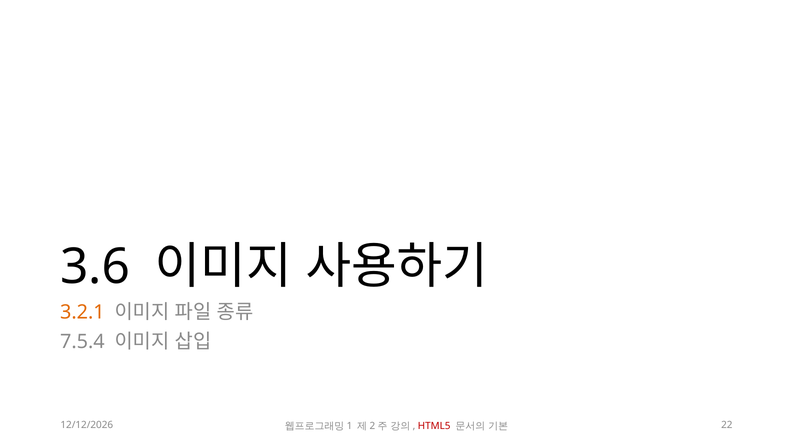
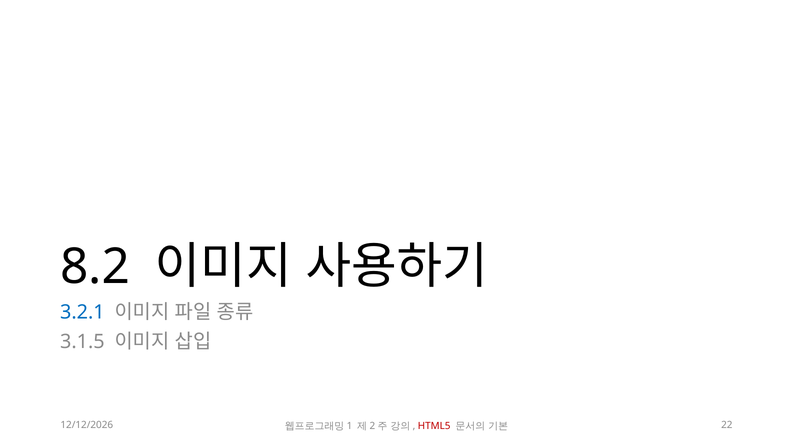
3.6: 3.6 -> 8.2
3.2.1 colour: orange -> blue
7.5.4: 7.5.4 -> 3.1.5
